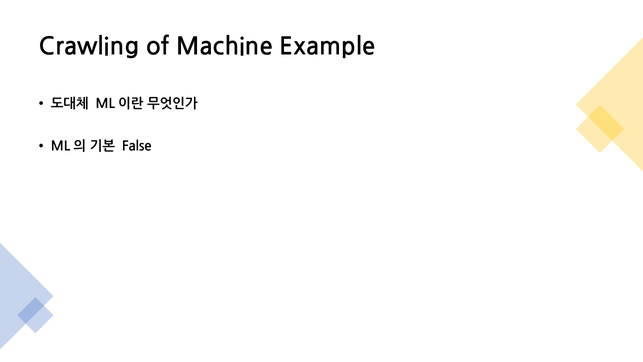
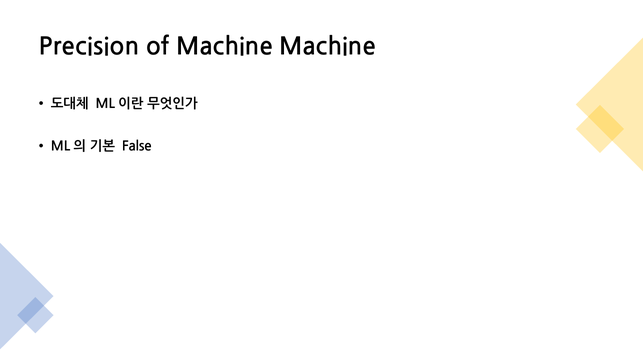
Crawling: Crawling -> Precision
Machine Example: Example -> Machine
